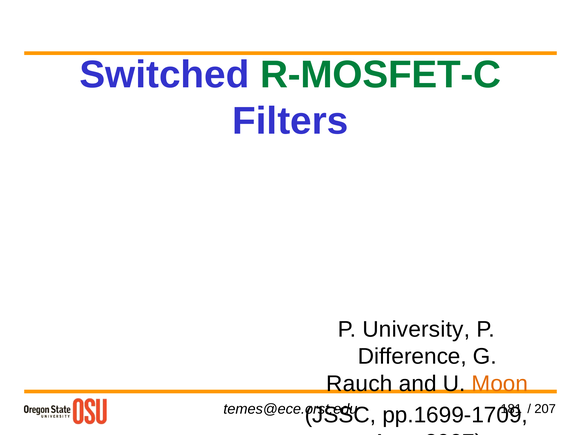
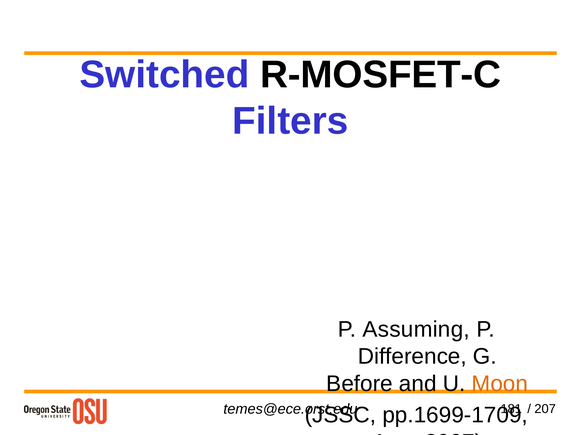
R-MOSFET-C colour: green -> black
University: University -> Assuming
Rauch: Rauch -> Before
